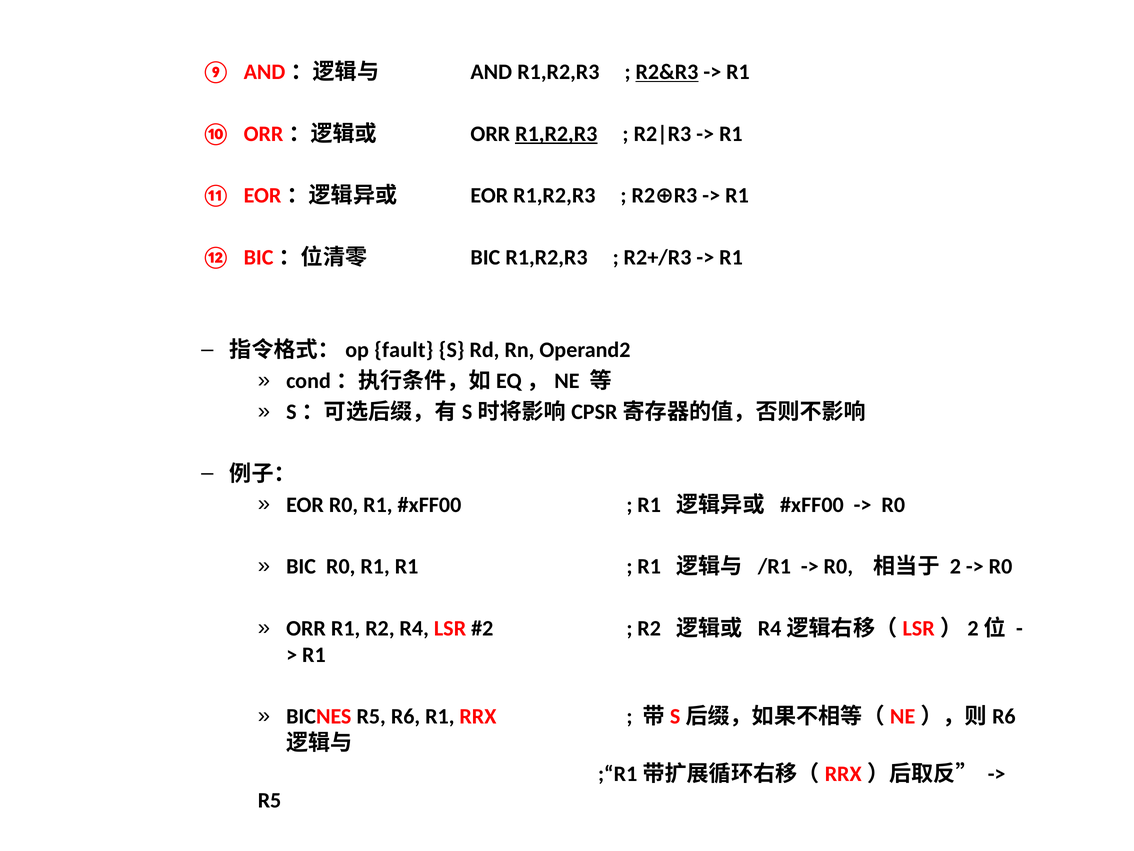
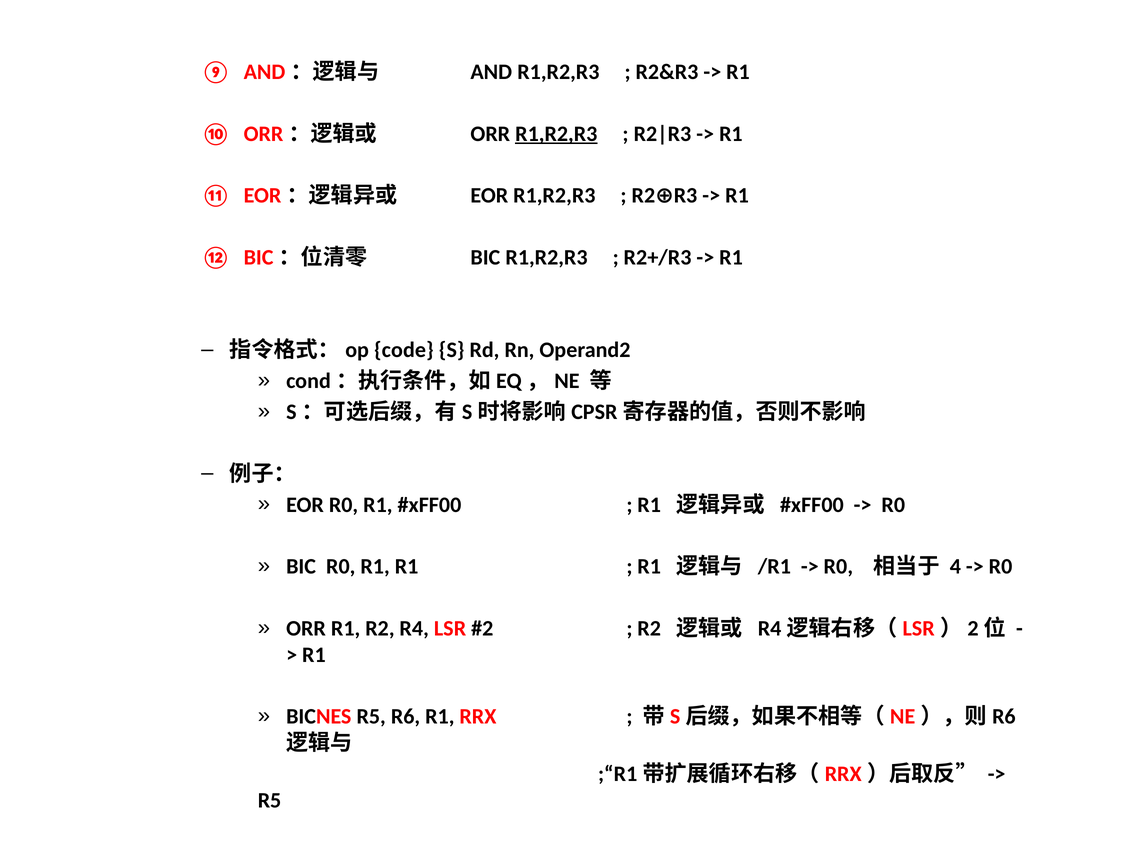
R2&R3 underline: present -> none
fault: fault -> code
2: 2 -> 4
